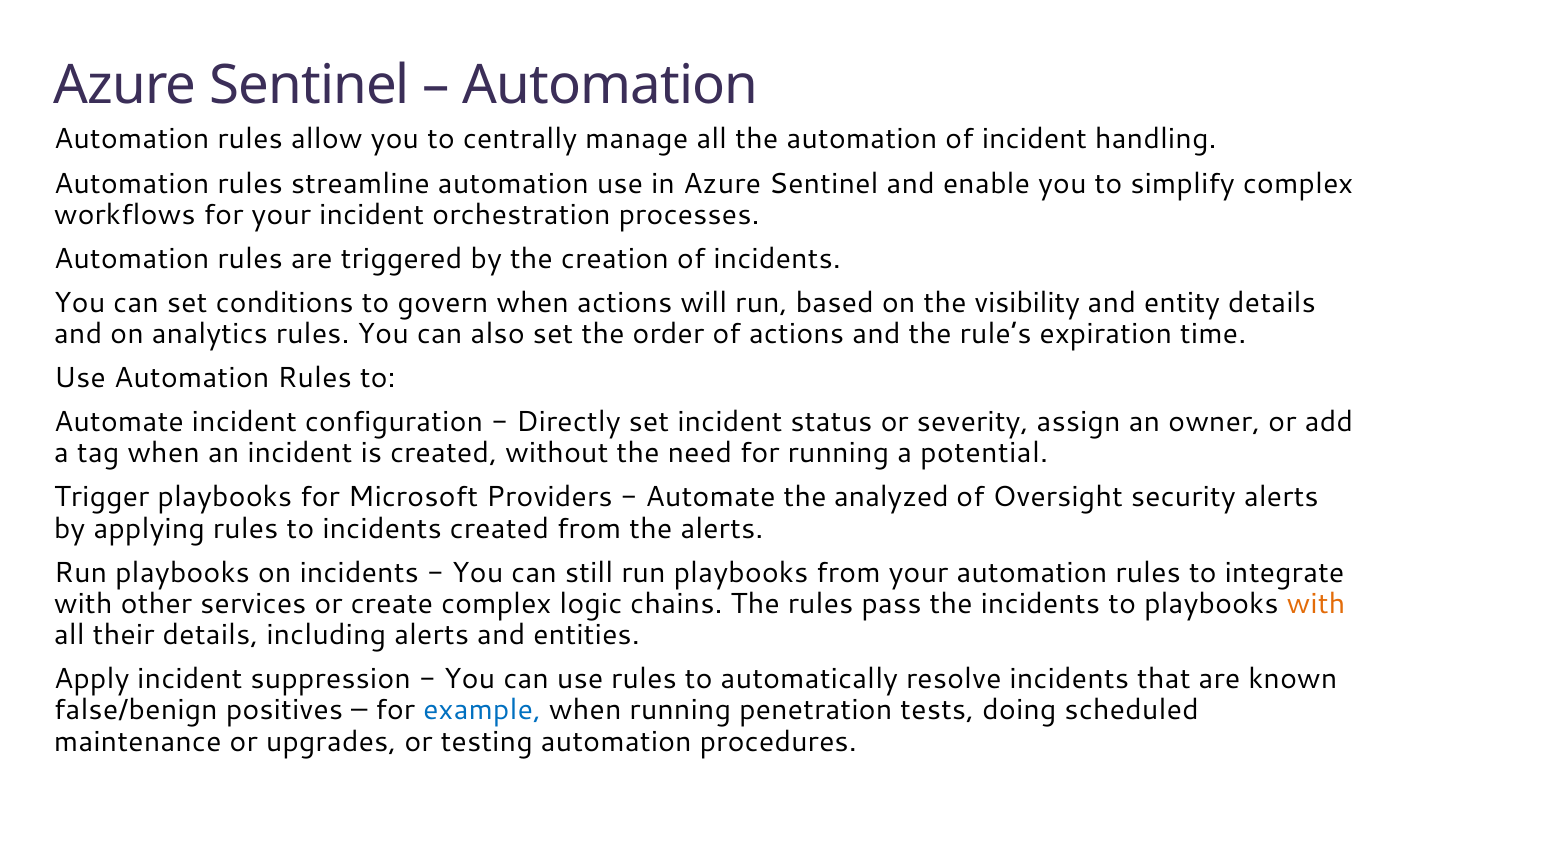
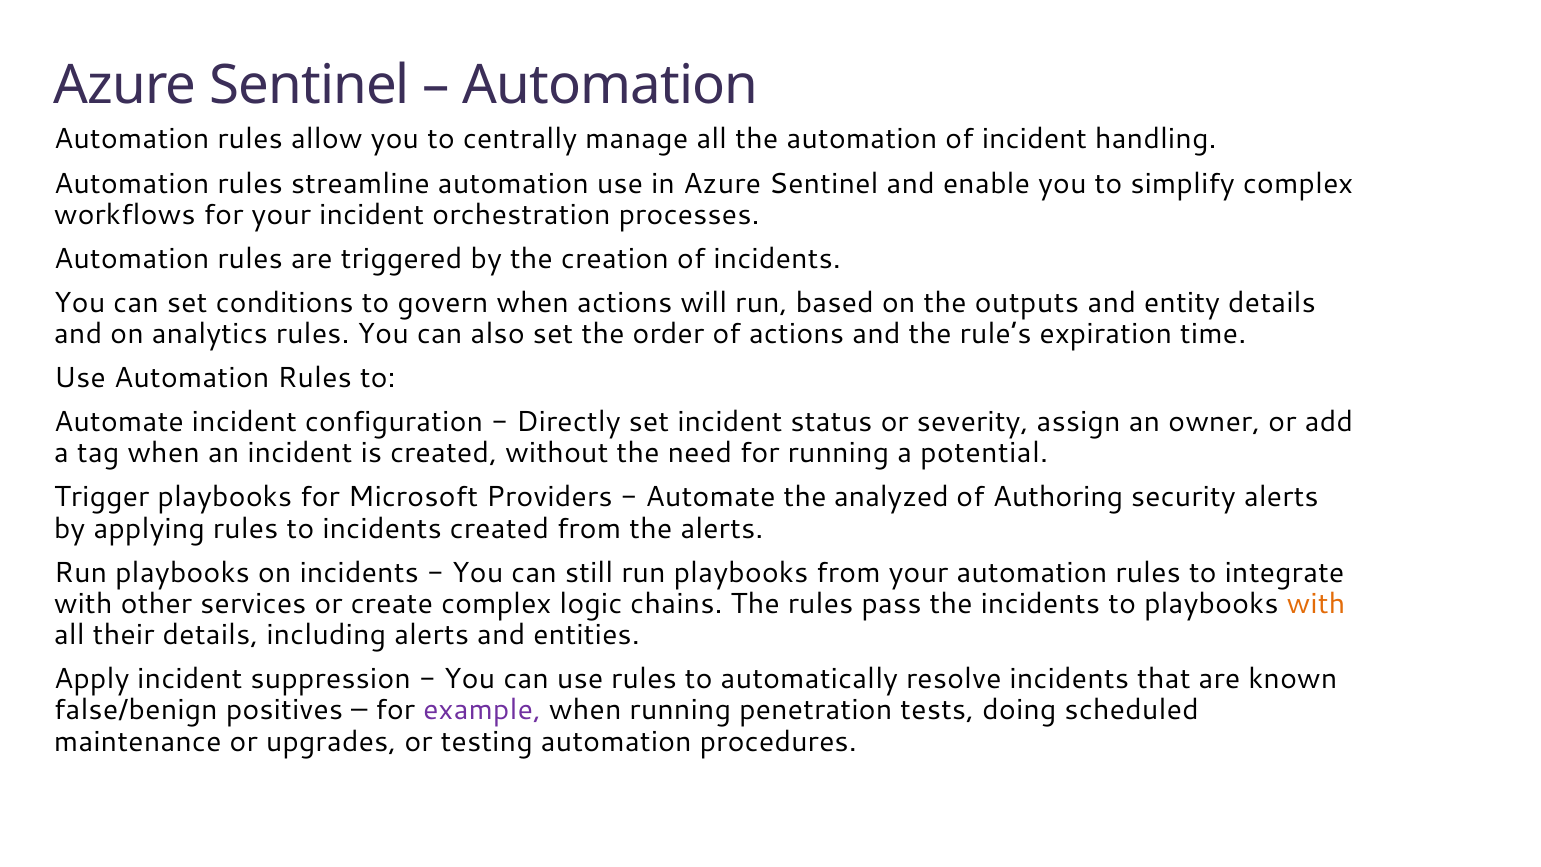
visibility: visibility -> outputs
Oversight: Oversight -> Authoring
example colour: blue -> purple
